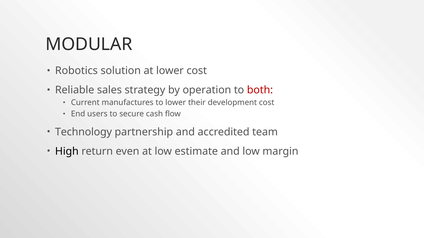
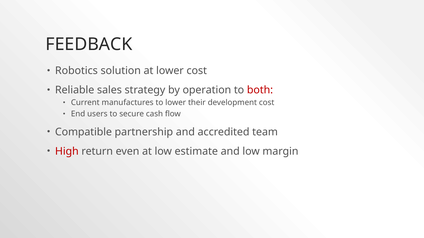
MODULAR: MODULAR -> FEEDBACK
Technology: Technology -> Compatible
High colour: black -> red
